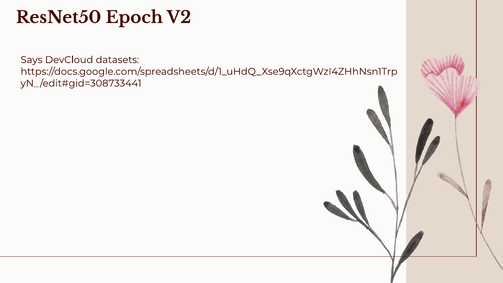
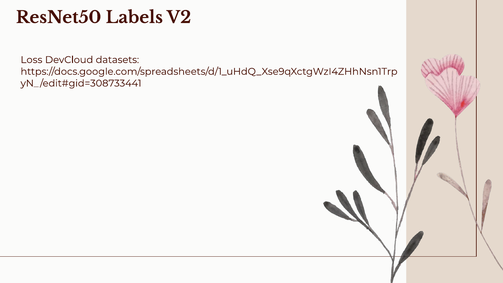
Epoch: Epoch -> Labels
Says: Says -> Loss
